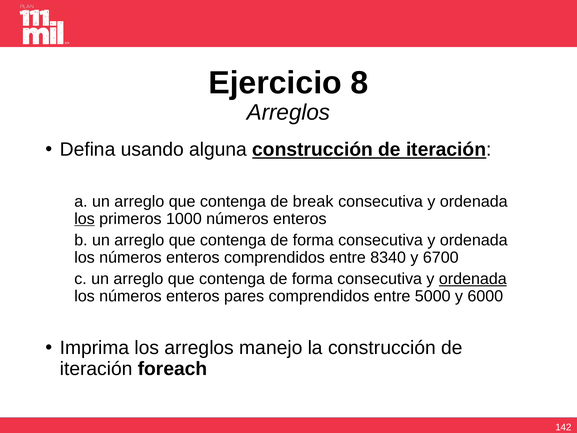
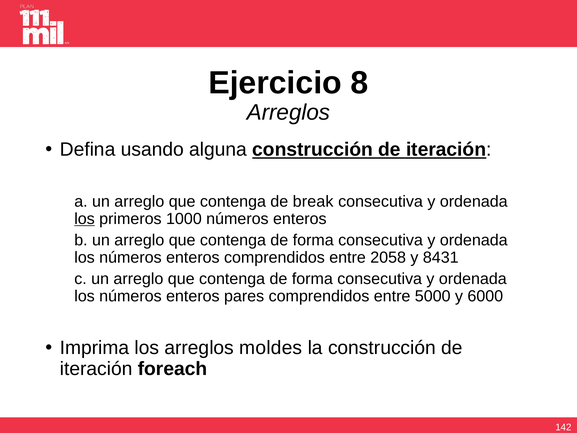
8340: 8340 -> 2058
6700: 6700 -> 8431
ordenada at (473, 279) underline: present -> none
manejo: manejo -> moldes
